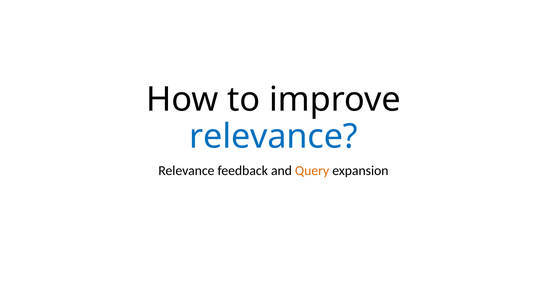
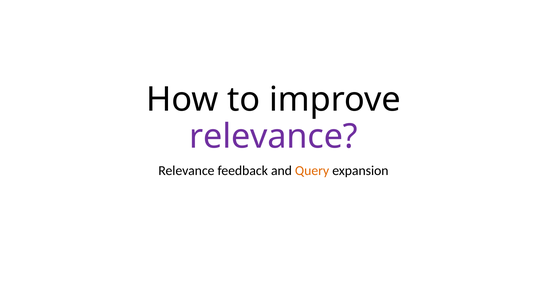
relevance at (274, 137) colour: blue -> purple
